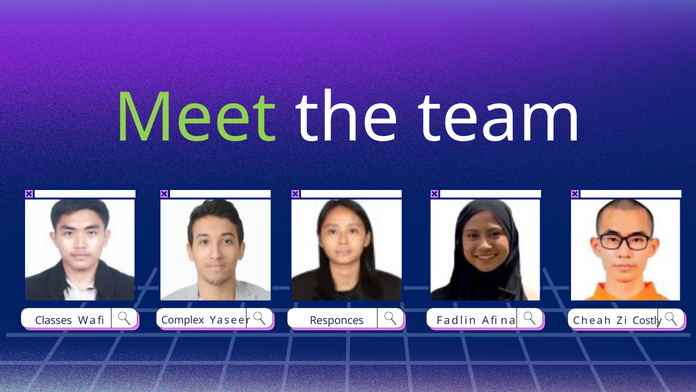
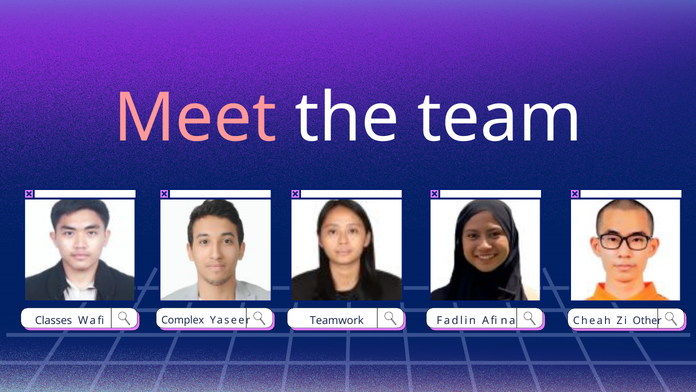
Meet colour: light green -> pink
Responces: Responces -> Teamwork
Costly: Costly -> Other
